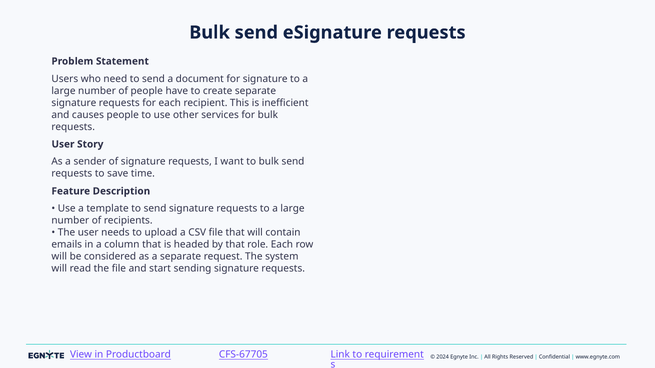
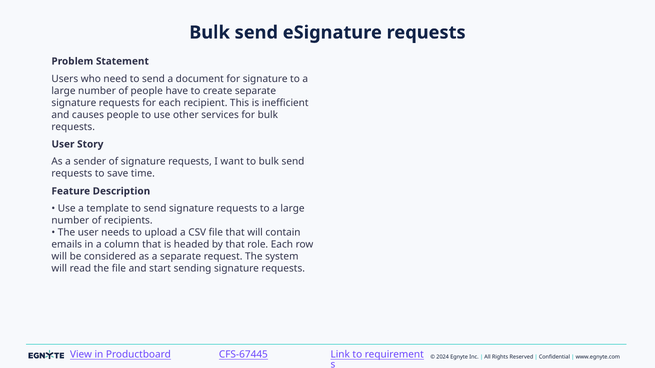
CFS-67705: CFS-67705 -> CFS-67445
